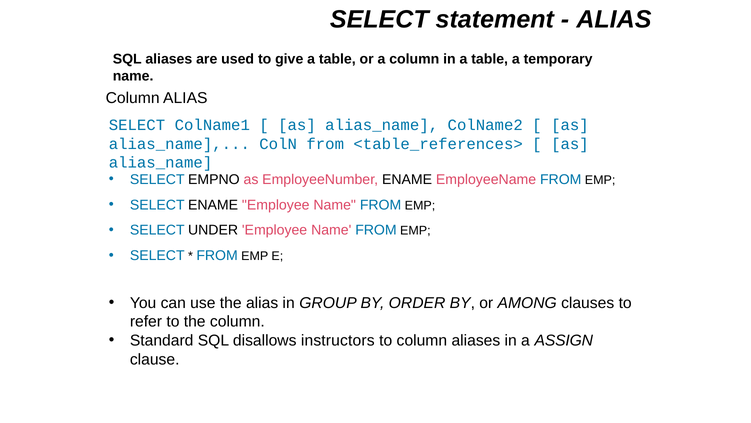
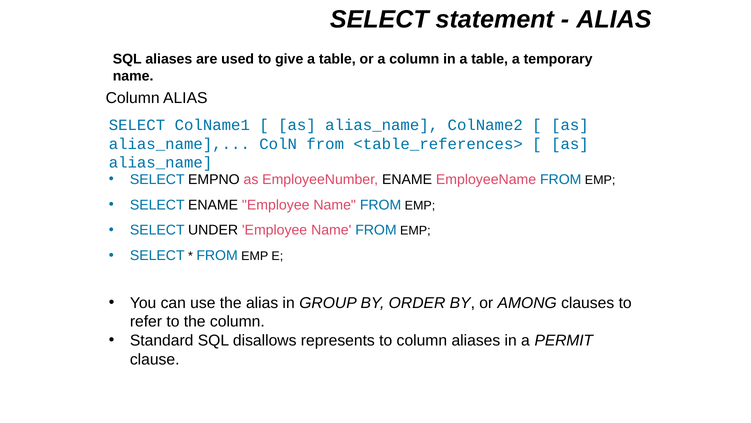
instructors: instructors -> represents
ASSIGN: ASSIGN -> PERMIT
